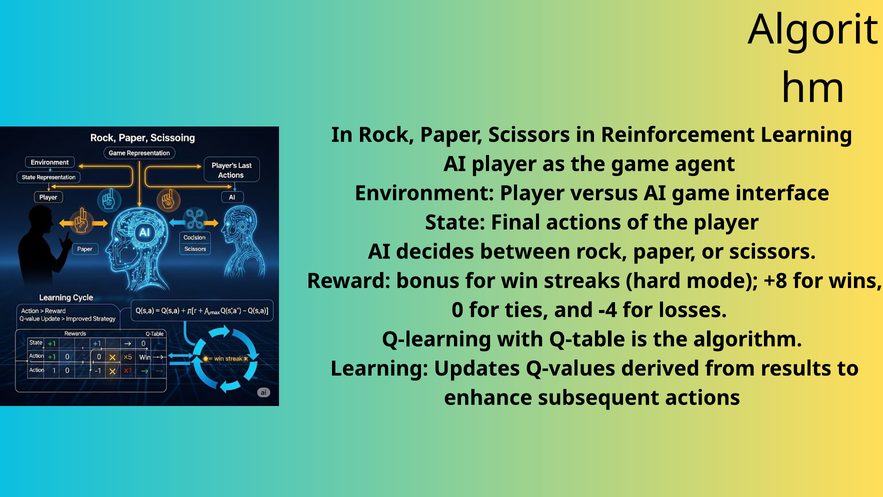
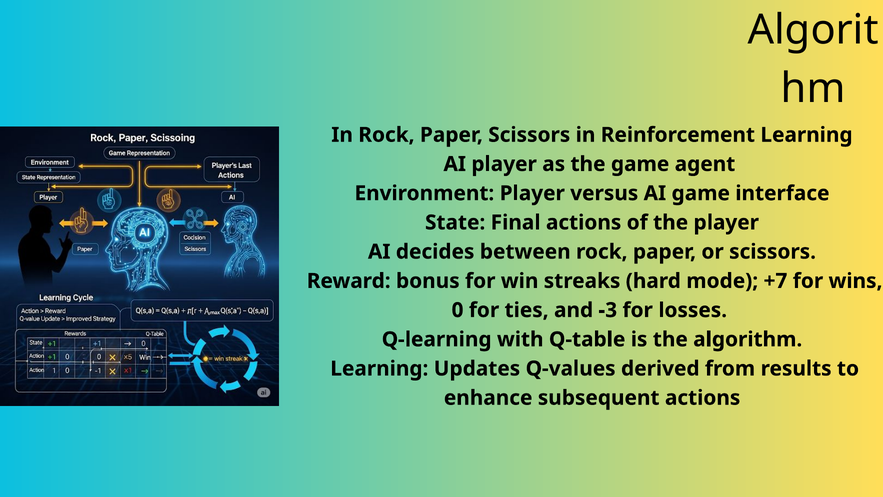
+8: +8 -> +7
-4: -4 -> -3
